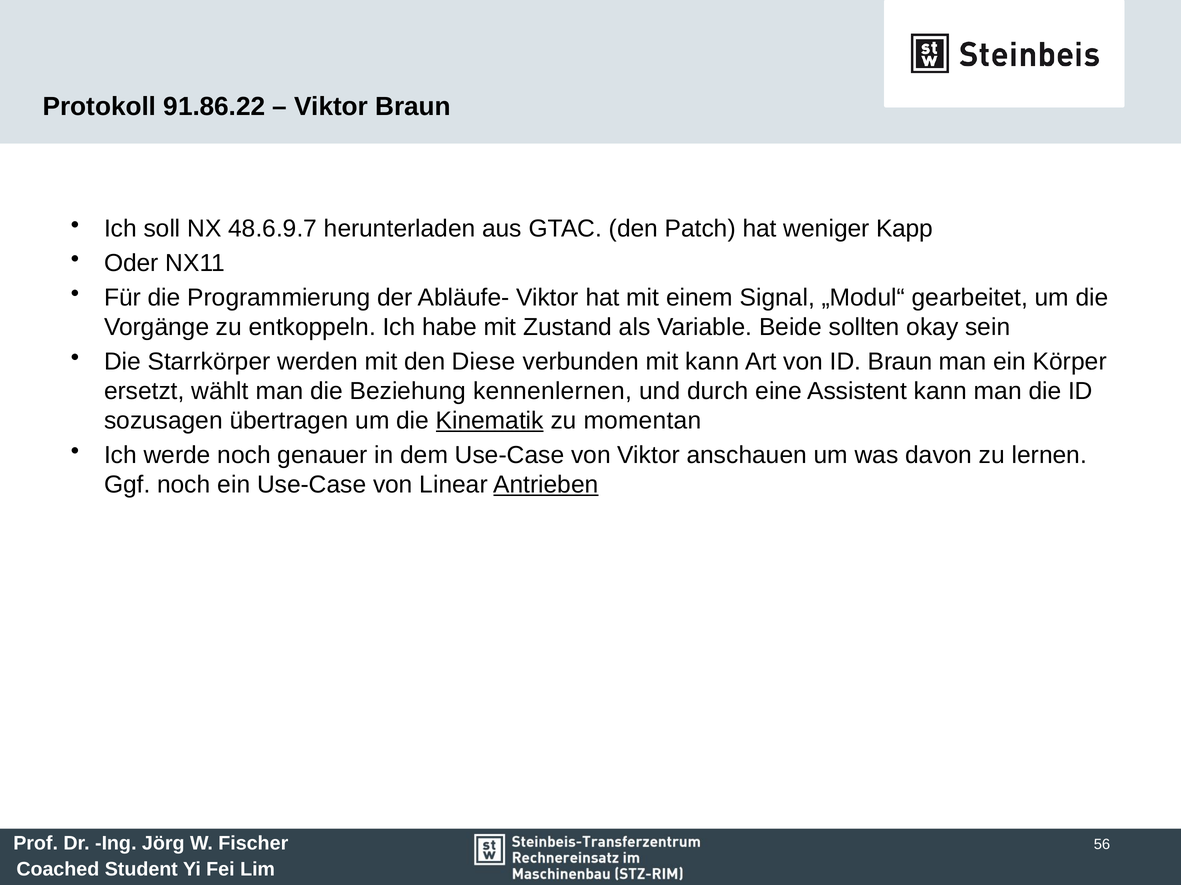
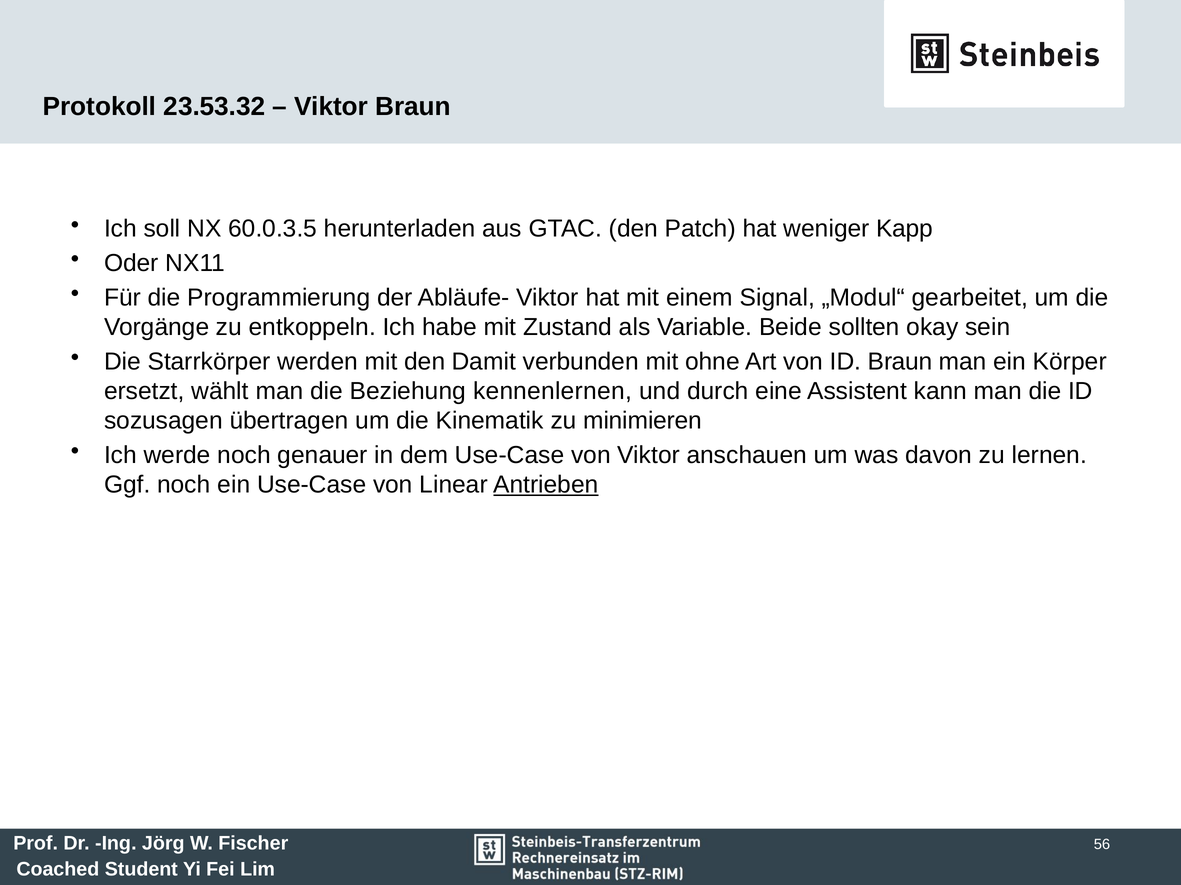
91.86.22: 91.86.22 -> 23.53.32
48.6.9.7: 48.6.9.7 -> 60.0.3.5
Diese: Diese -> Damit
mit kann: kann -> ohne
Kinematik underline: present -> none
momentan: momentan -> minimieren
